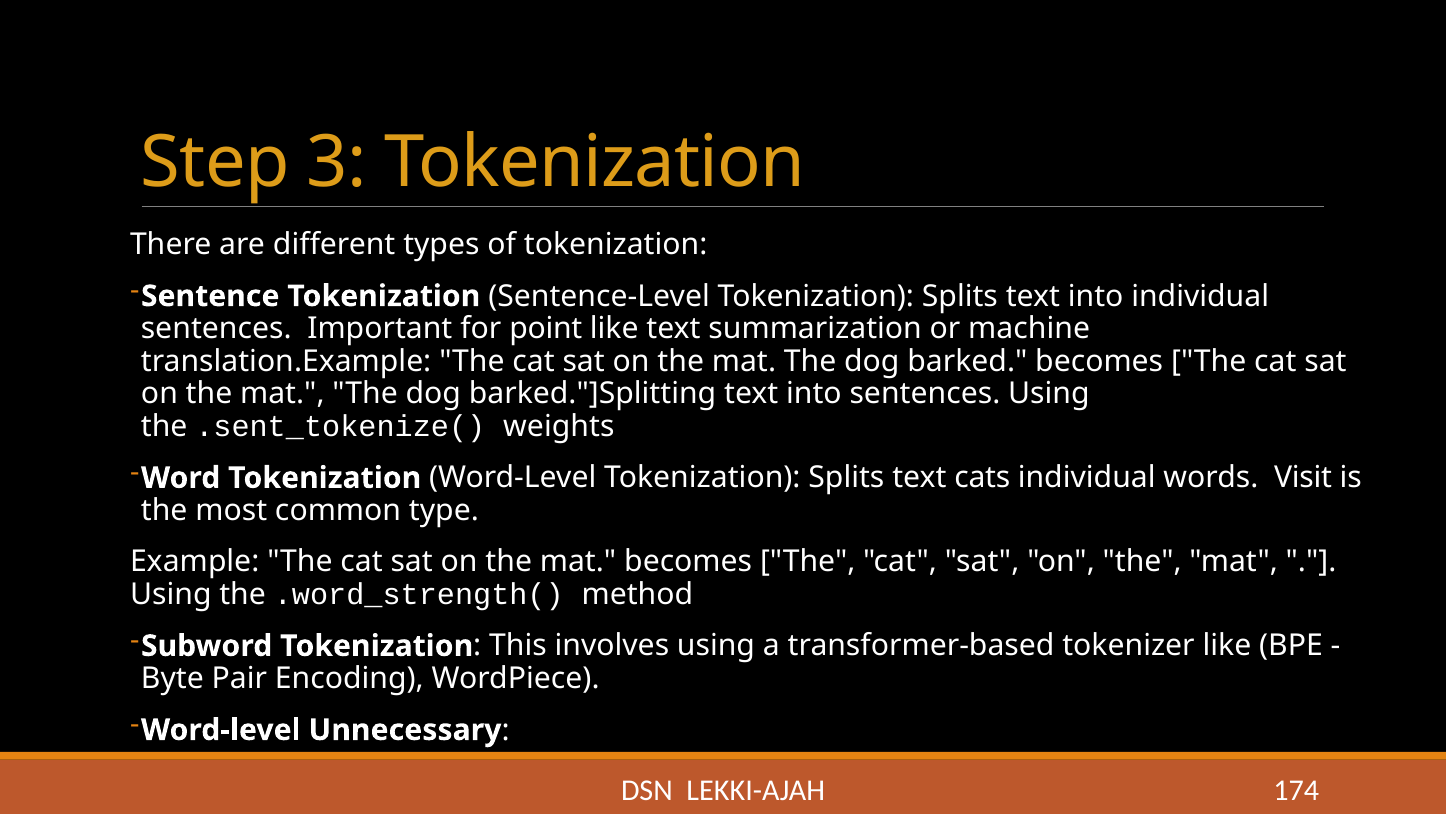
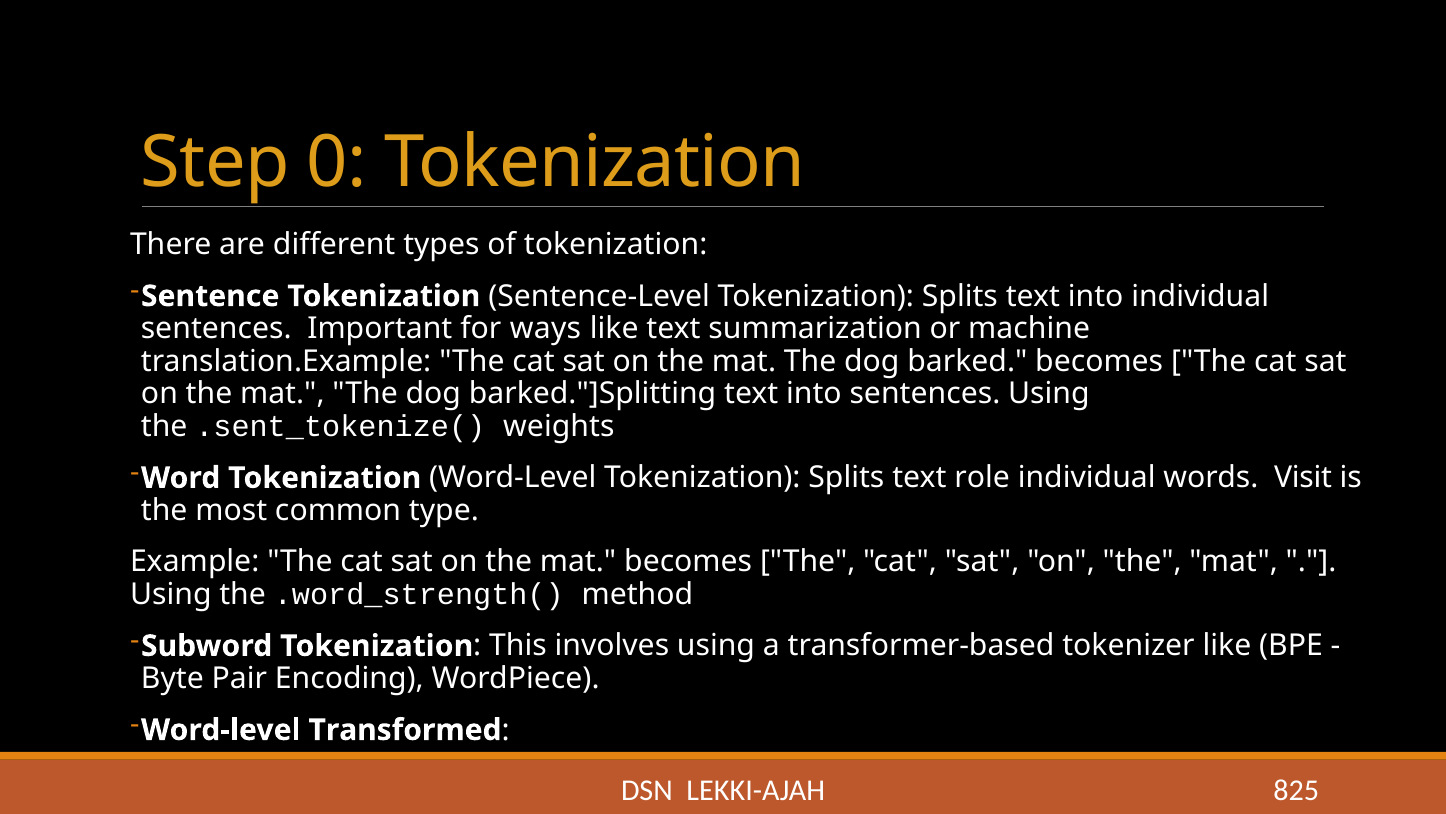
3: 3 -> 0
point: point -> ways
cats: cats -> role
Unnecessary: Unnecessary -> Transformed
174: 174 -> 825
